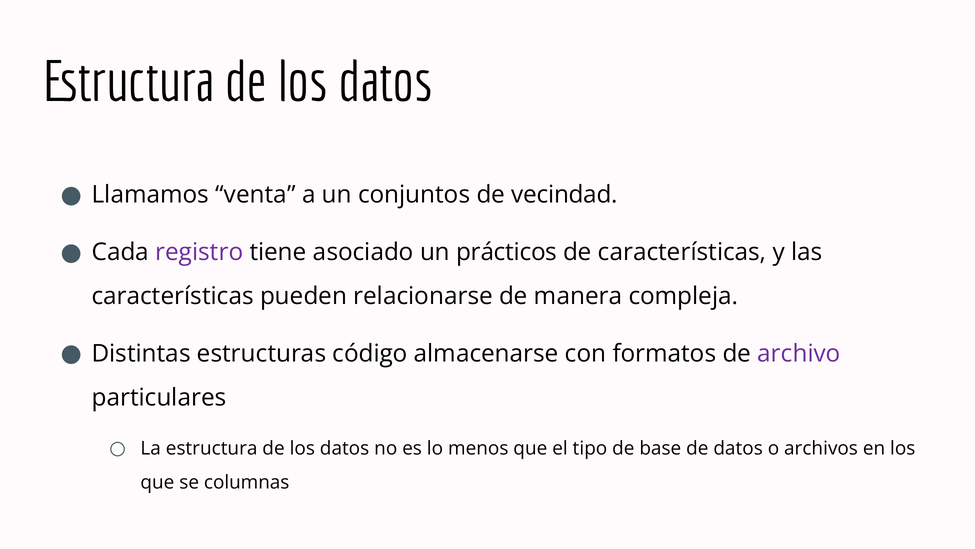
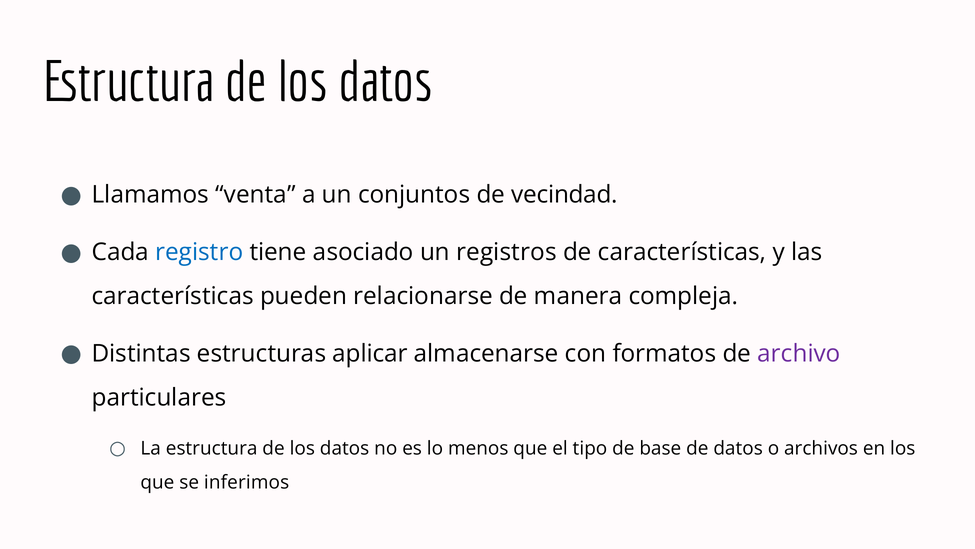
registro colour: purple -> blue
prácticos: prácticos -> registros
código: código -> aplicar
columnas: columnas -> inferimos
